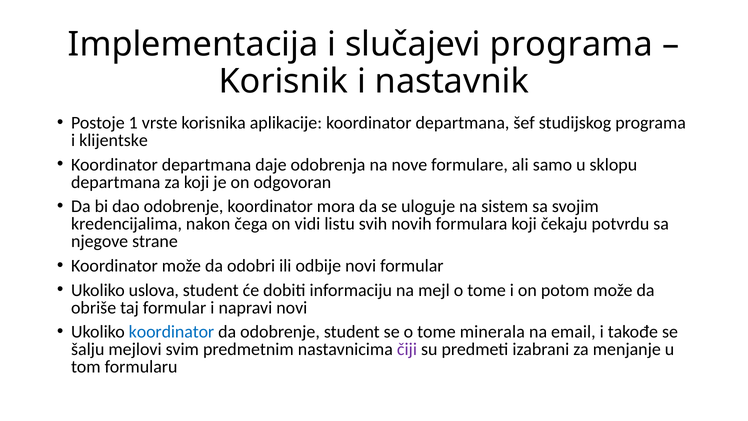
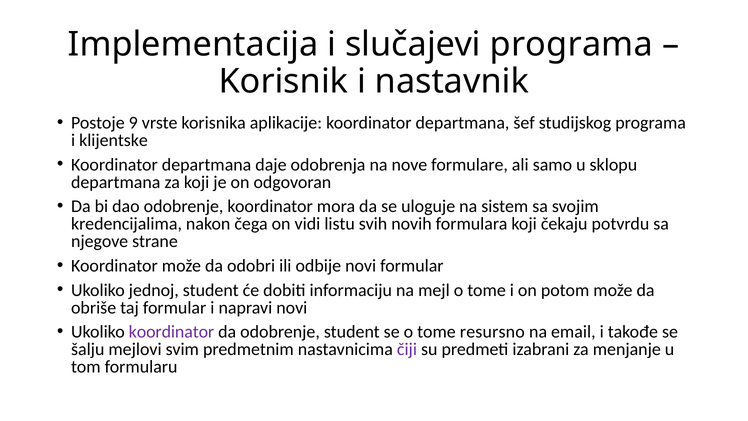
1: 1 -> 9
uslova: uslova -> jednoj
koordinator at (171, 332) colour: blue -> purple
minerala: minerala -> resursno
